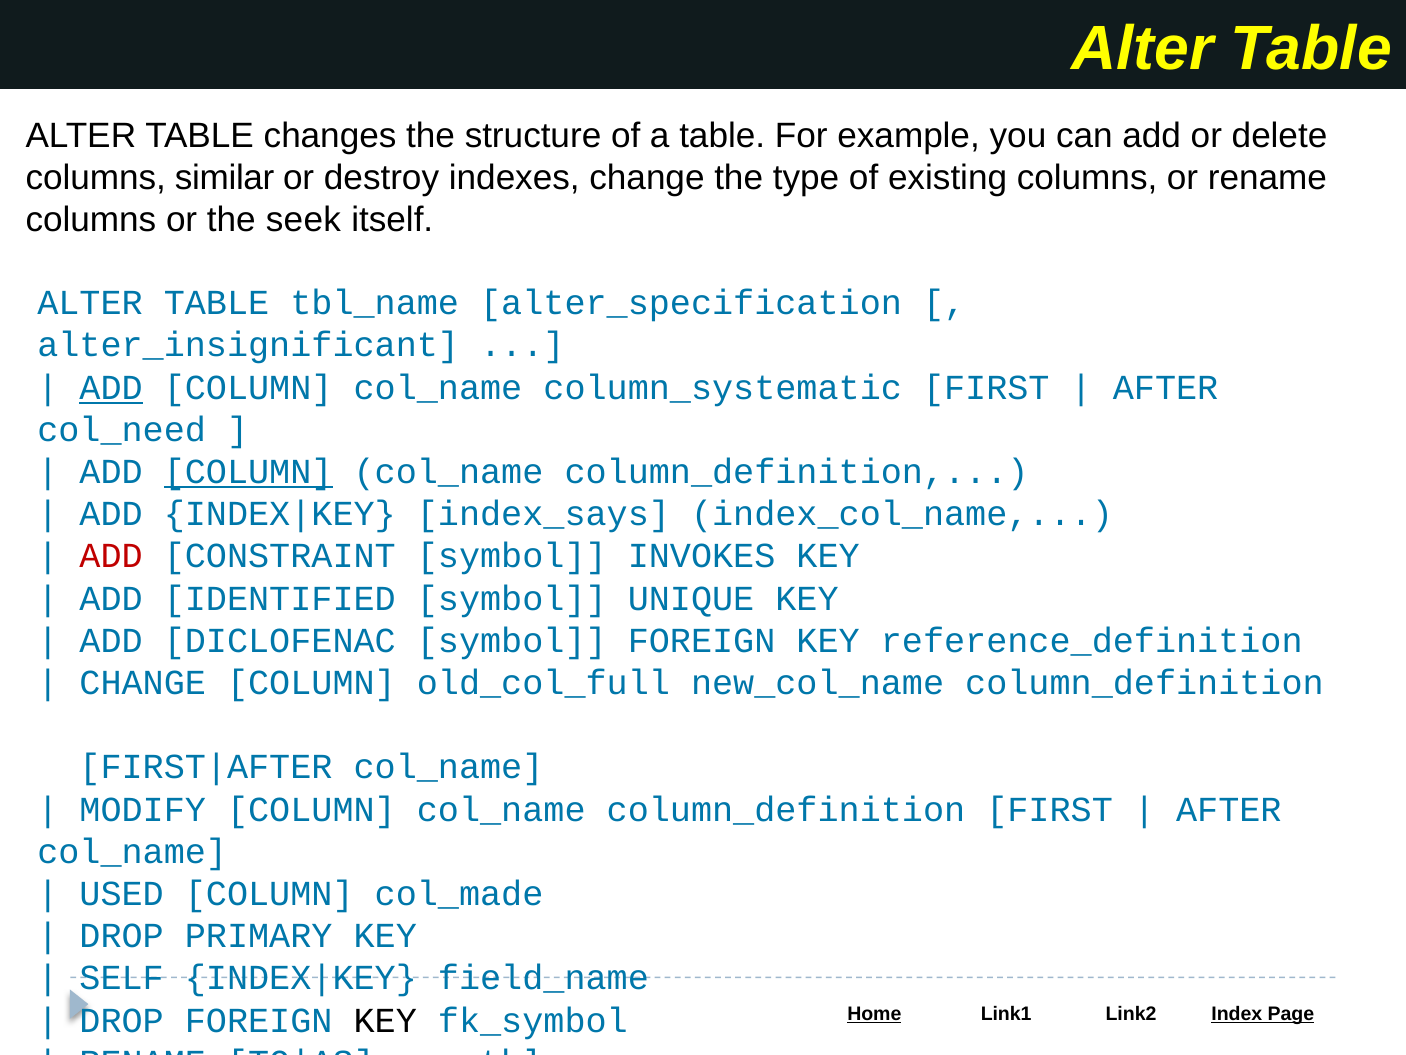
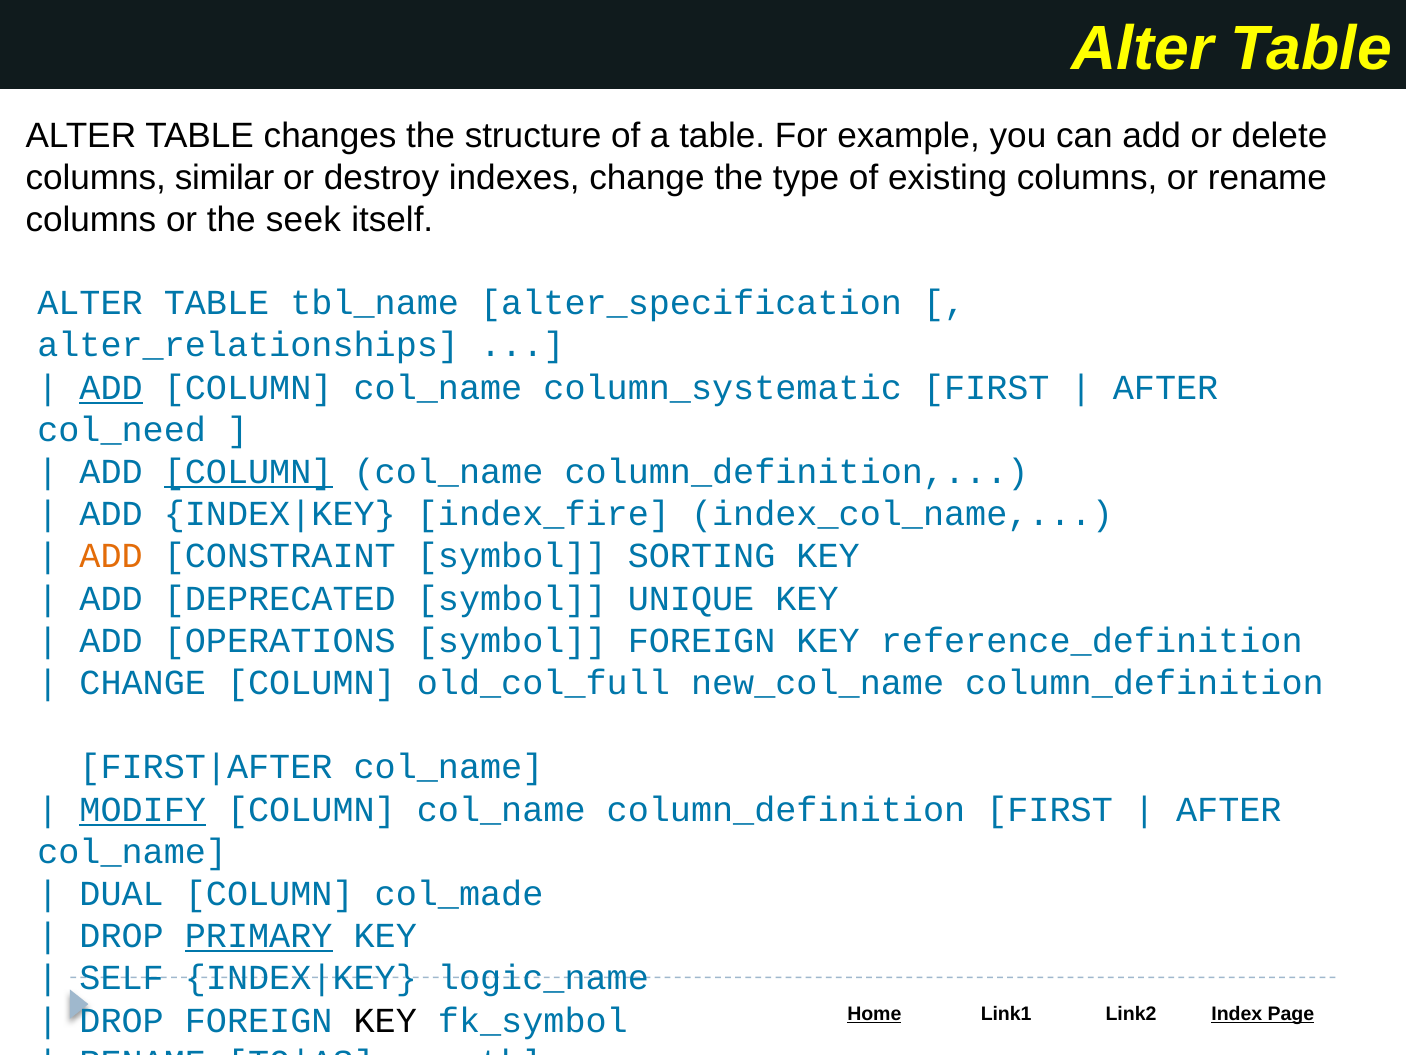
alter_insignificant: alter_insignificant -> alter_relationships
index_says: index_says -> index_fire
ADD at (111, 556) colour: red -> orange
INVOKES: INVOKES -> SORTING
IDENTIFIED: IDENTIFIED -> DEPRECATED
DICLOFENAC: DICLOFENAC -> OPERATIONS
MODIFY underline: none -> present
USED: USED -> DUAL
PRIMARY underline: none -> present
field_name: field_name -> logic_name
